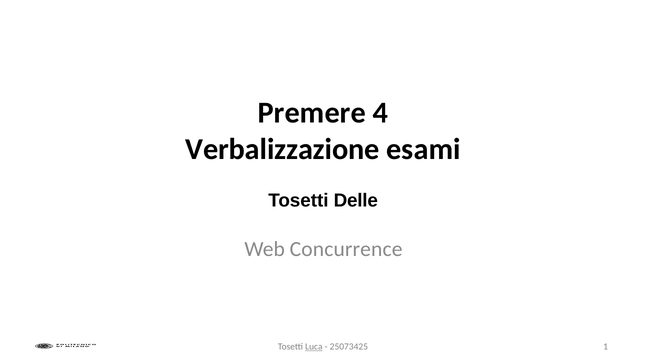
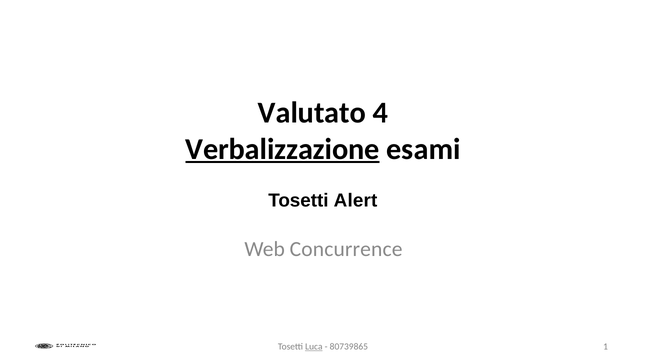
Premere: Premere -> Valutato
Verbalizzazione underline: none -> present
Delle: Delle -> Alert
25073425: 25073425 -> 80739865
